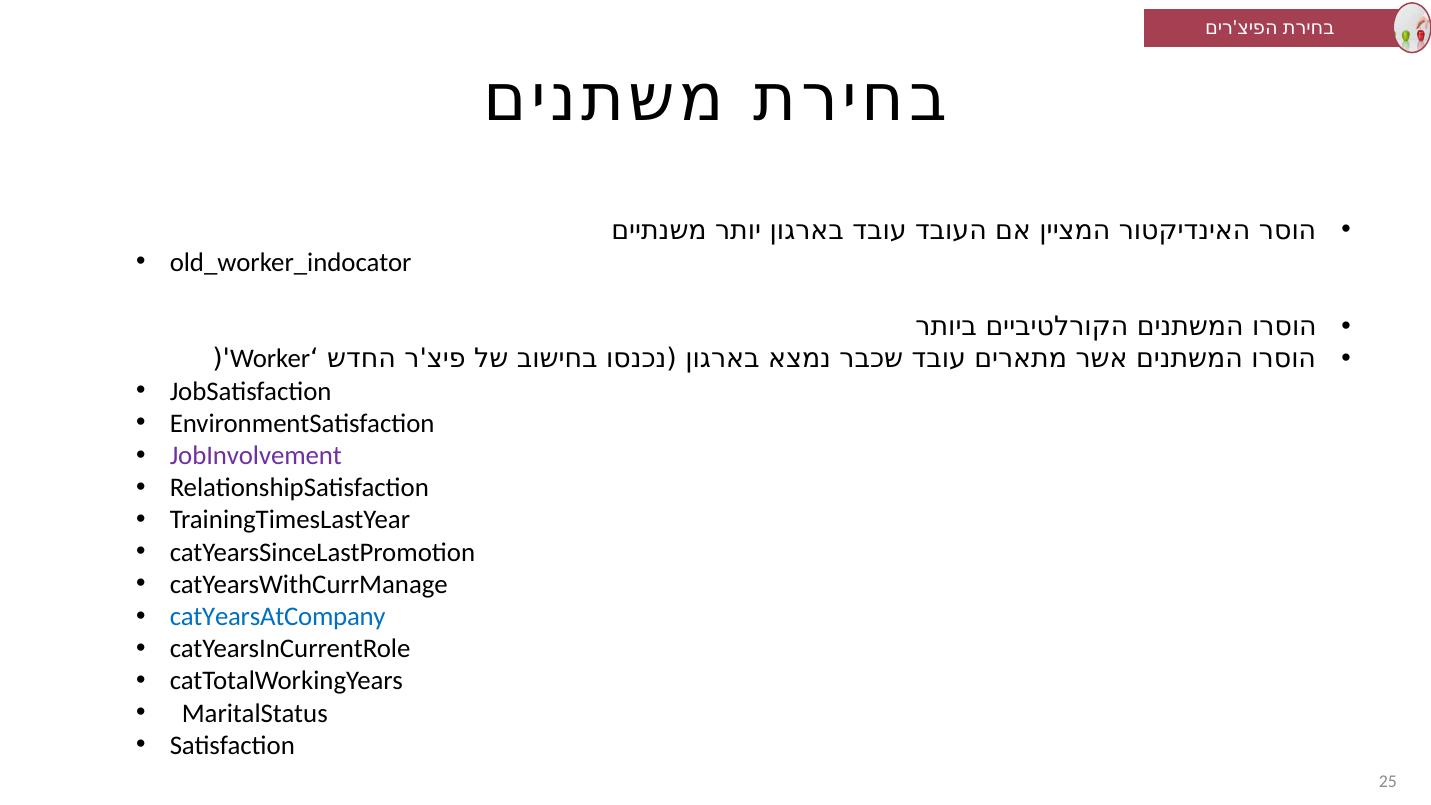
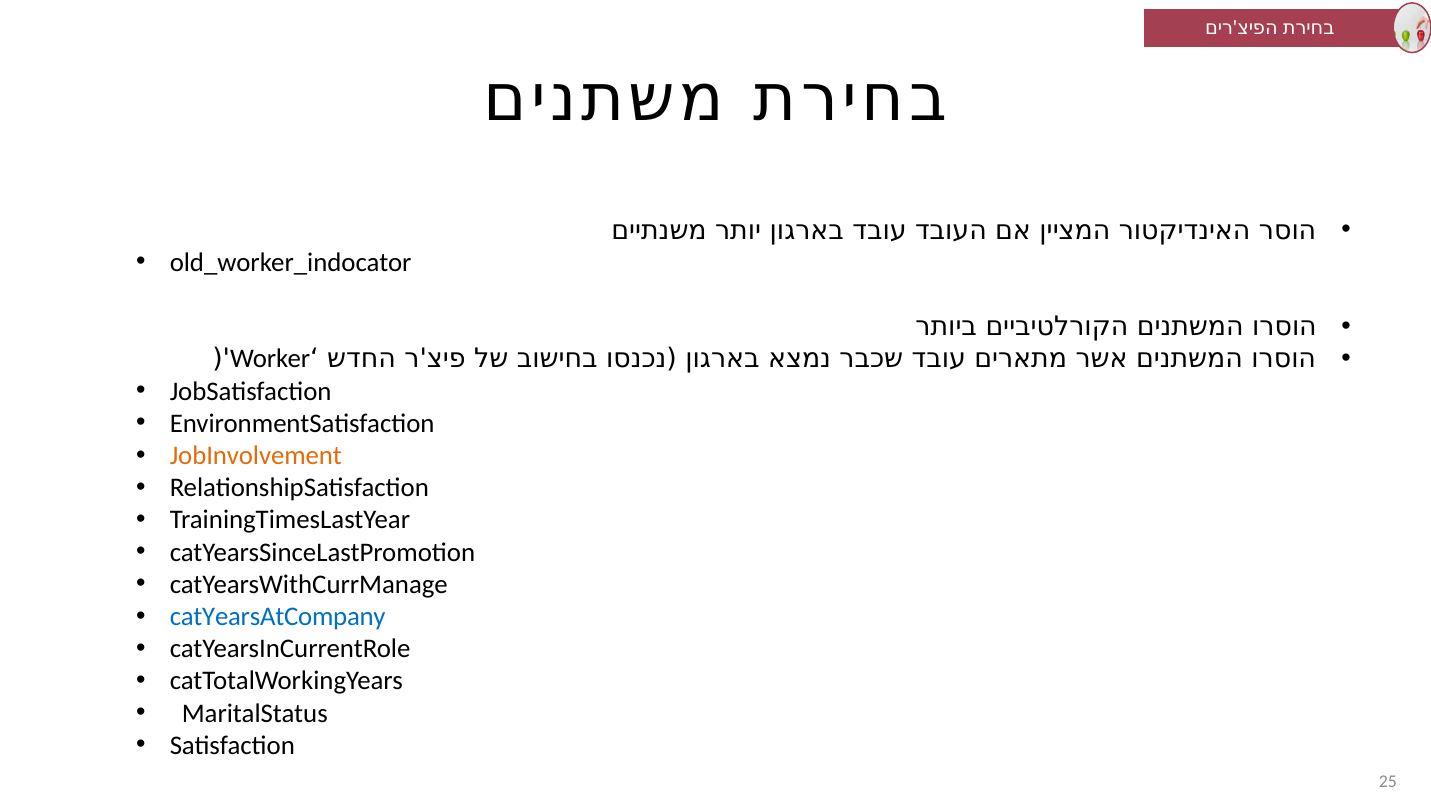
JobInvolvement colour: purple -> orange
